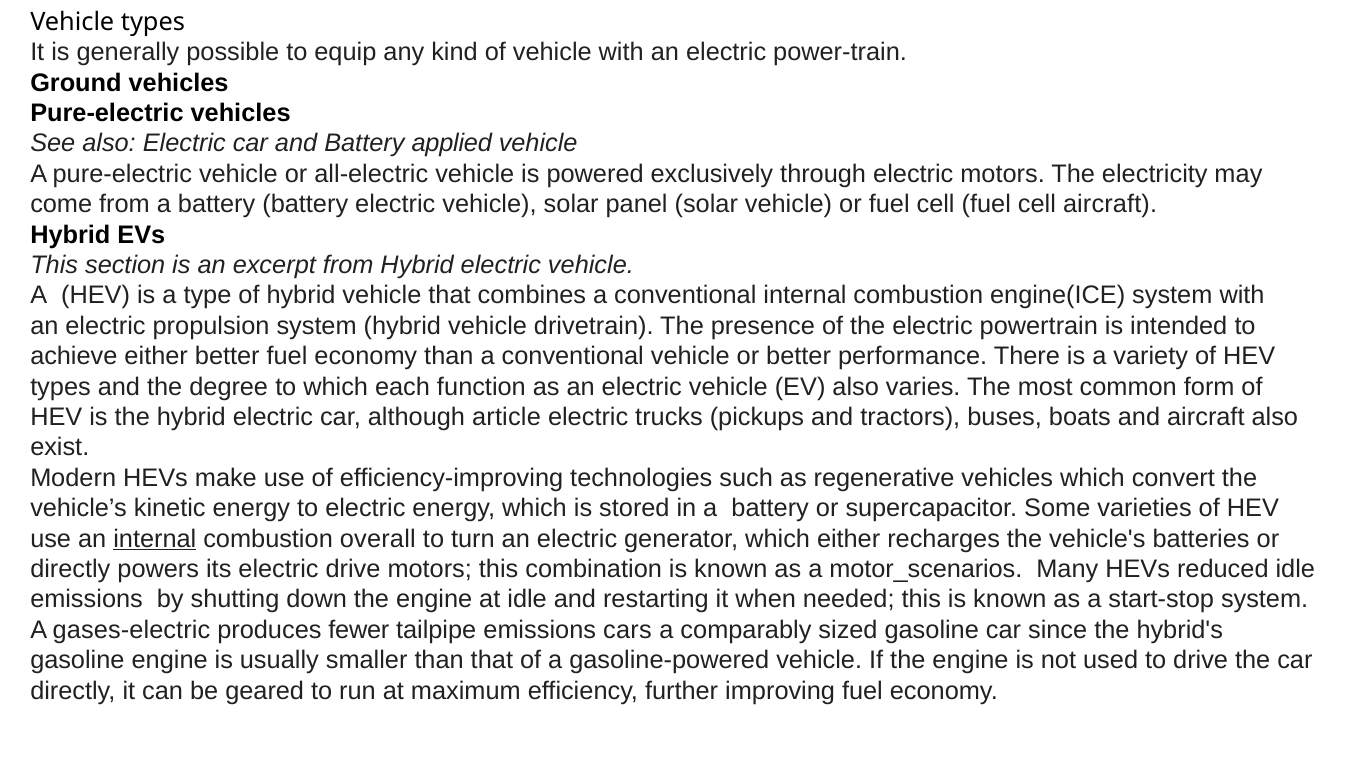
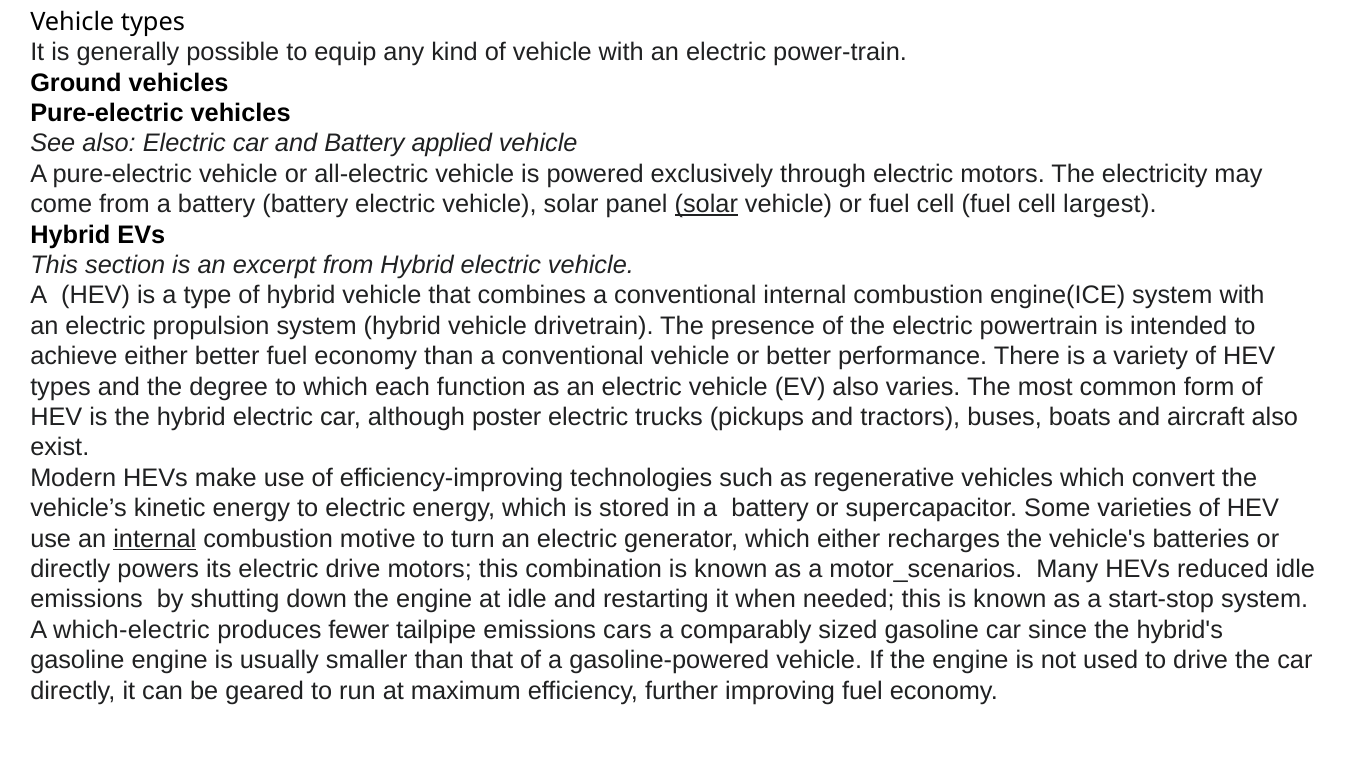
solar at (706, 204) underline: none -> present
cell aircraft: aircraft -> largest
article: article -> poster
overall: overall -> motive
gases-electric: gases-electric -> which-electric
